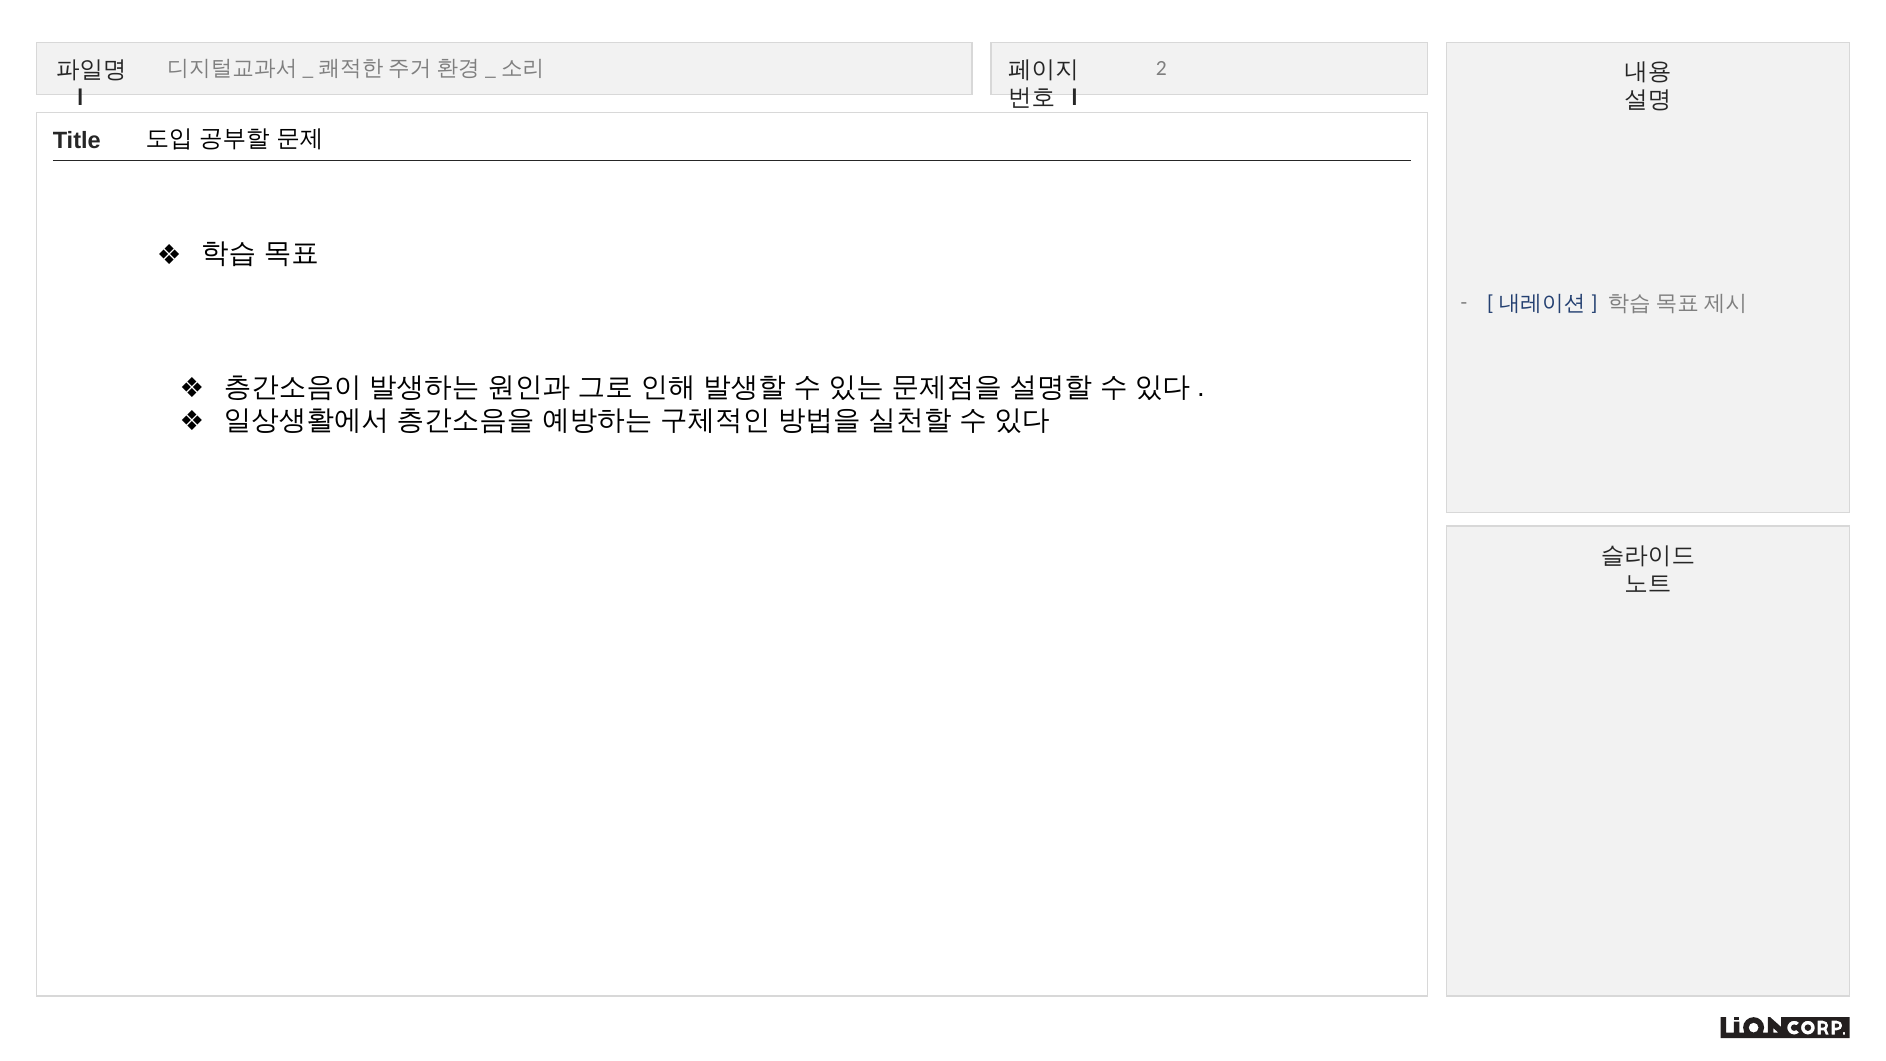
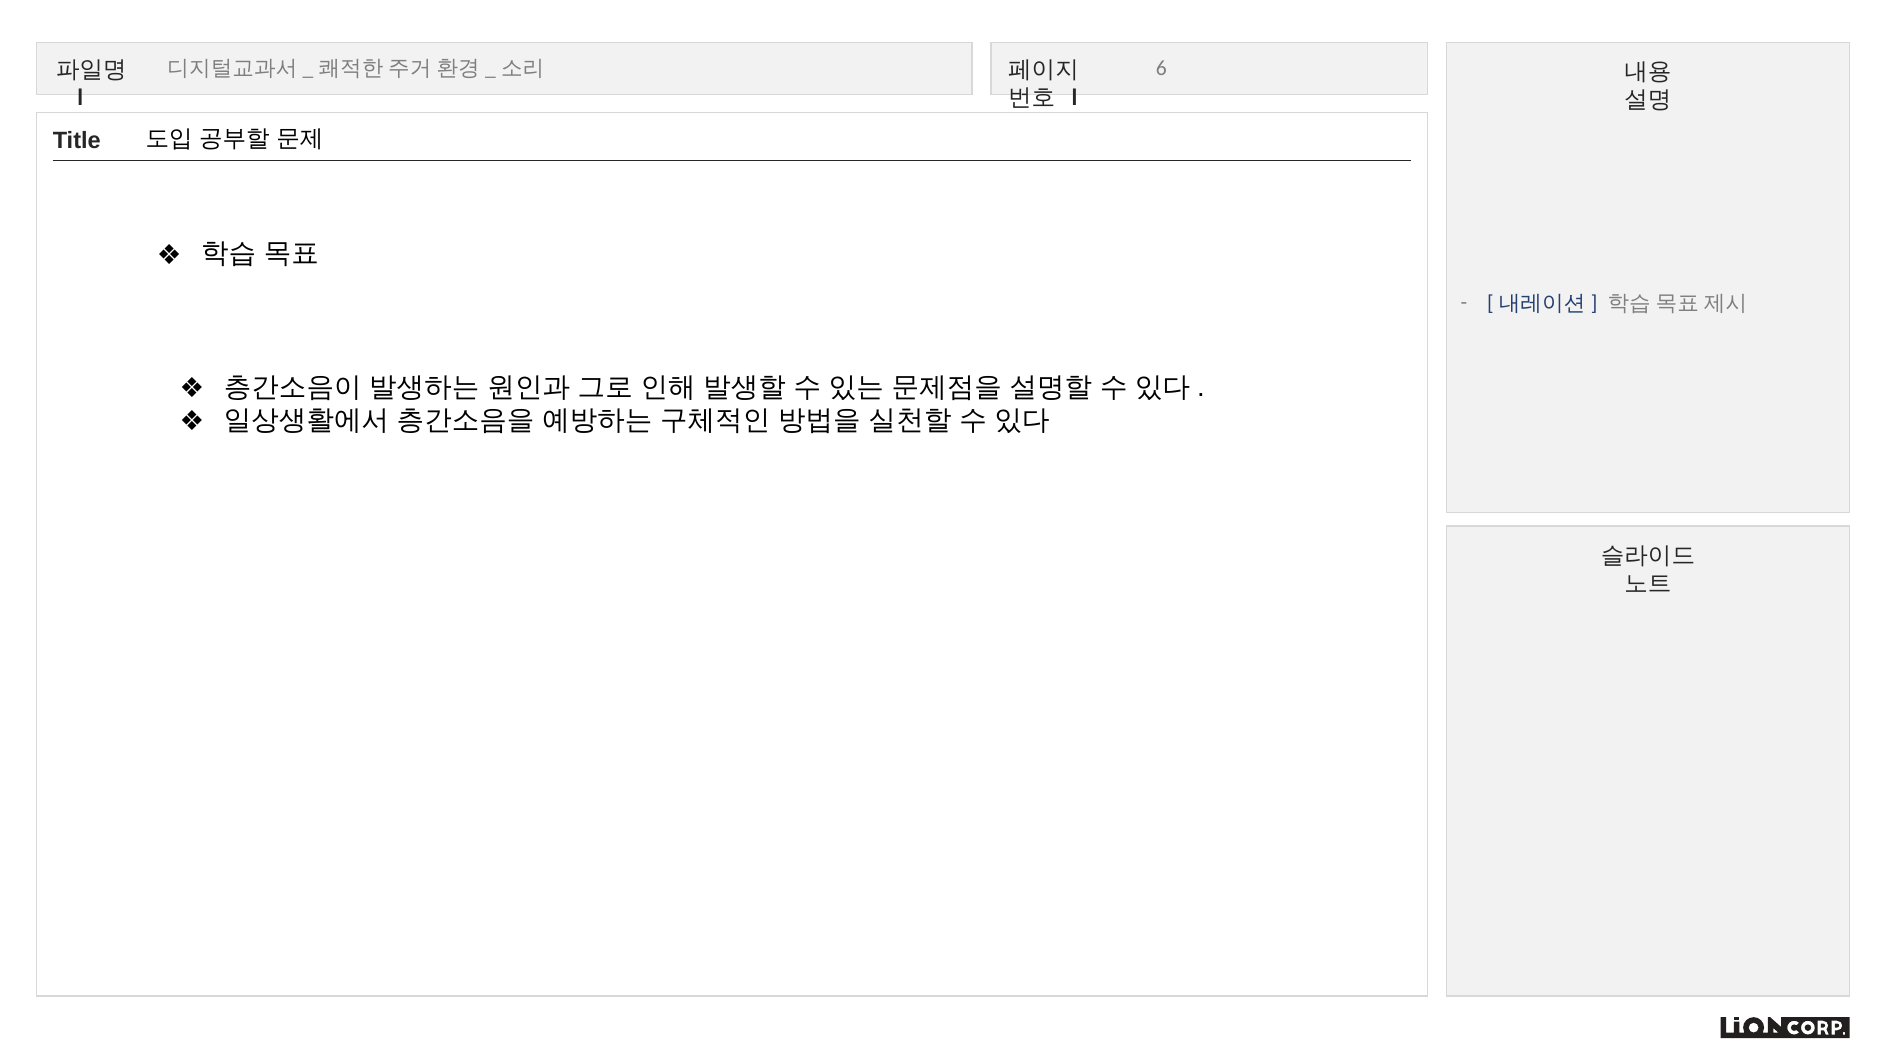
2: 2 -> 6
